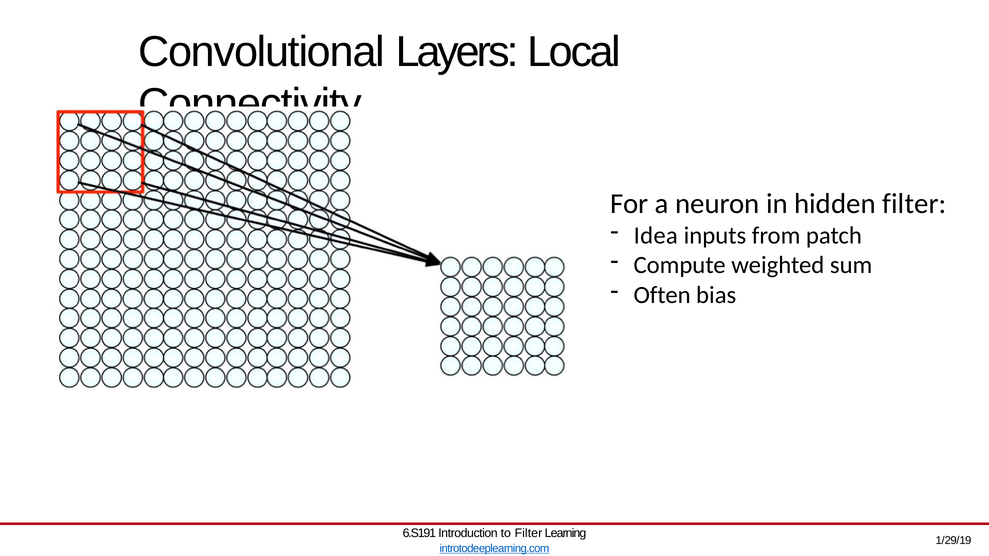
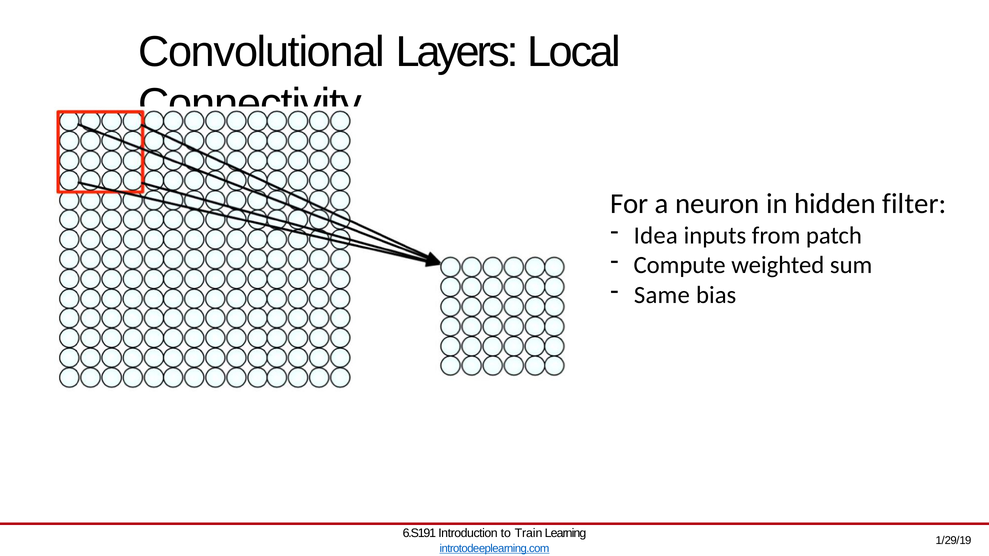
Often: Often -> Same
to Filter: Filter -> Train
